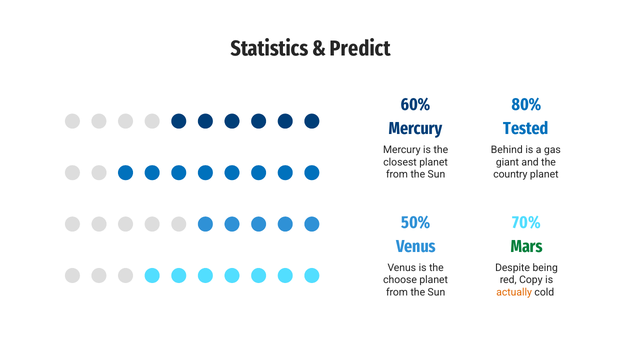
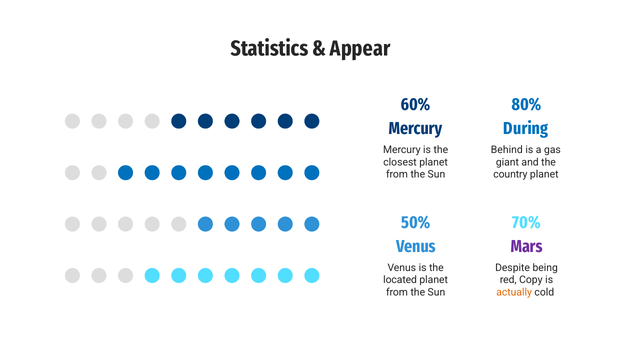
Predict: Predict -> Appear
Tested: Tested -> During
Mars colour: green -> purple
choose: choose -> located
